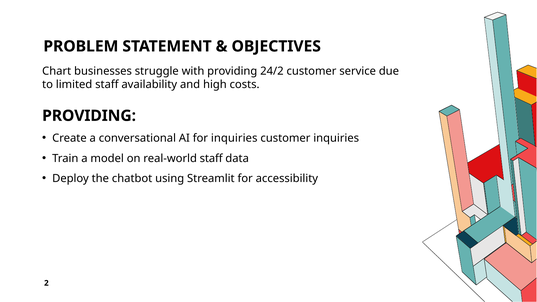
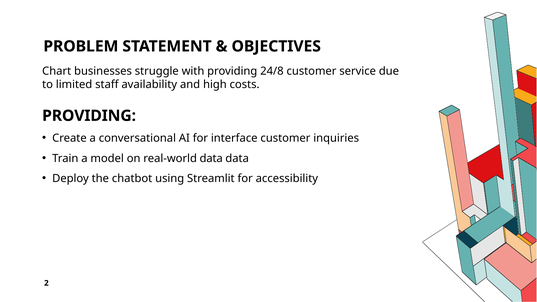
24/2: 24/2 -> 24/8
for inquiries: inquiries -> interface
real-world staff: staff -> data
